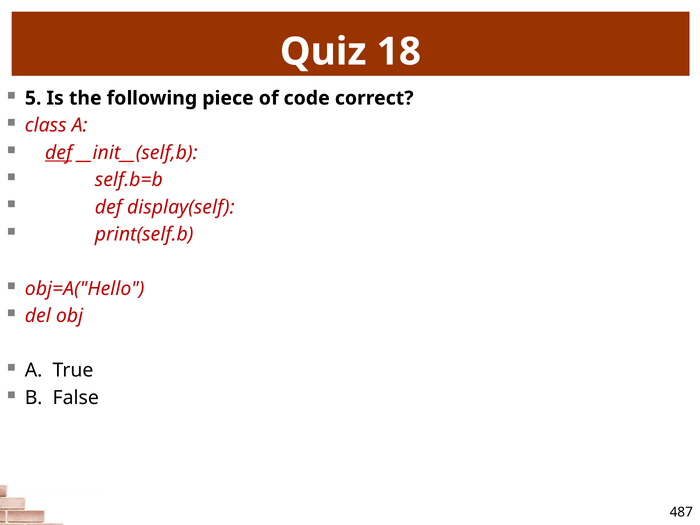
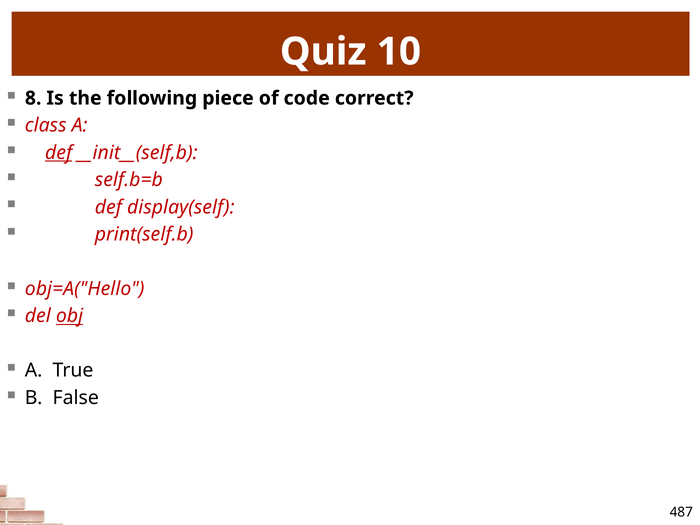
18: 18 -> 10
5: 5 -> 8
obj underline: none -> present
